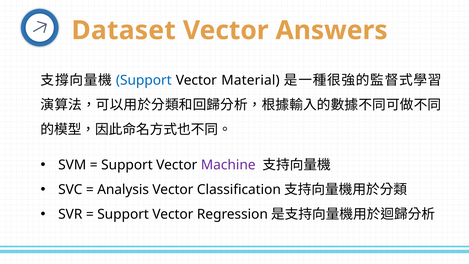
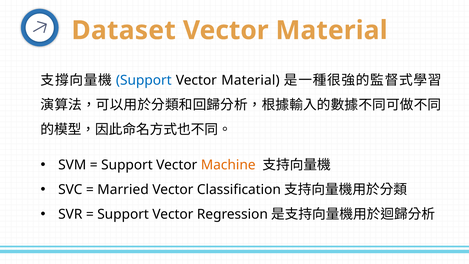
Answers at (332, 30): Answers -> Material
Machine colour: purple -> orange
Analysis: Analysis -> Married
